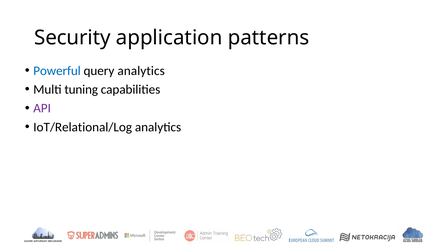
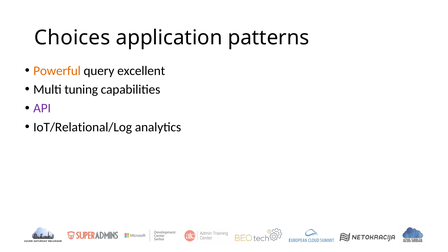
Security: Security -> Choices
Powerful colour: blue -> orange
query analytics: analytics -> excellent
